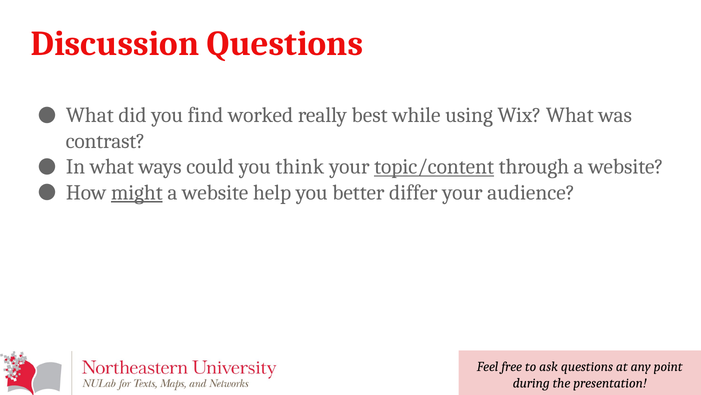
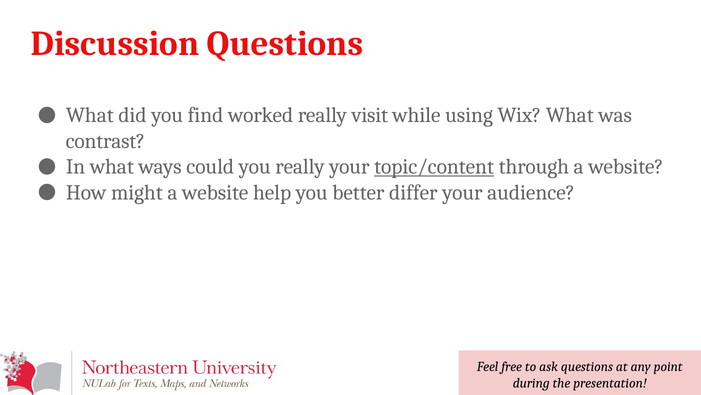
best: best -> visit
you think: think -> really
might underline: present -> none
